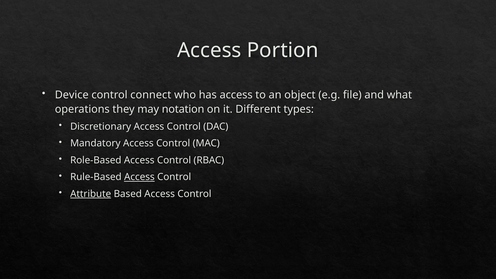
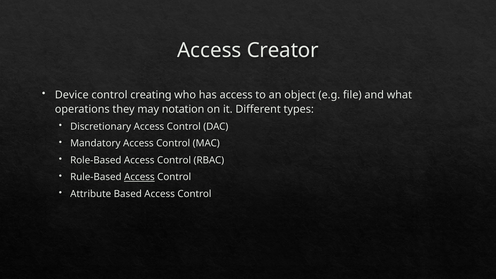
Portion: Portion -> Creator
connect: connect -> creating
Attribute underline: present -> none
